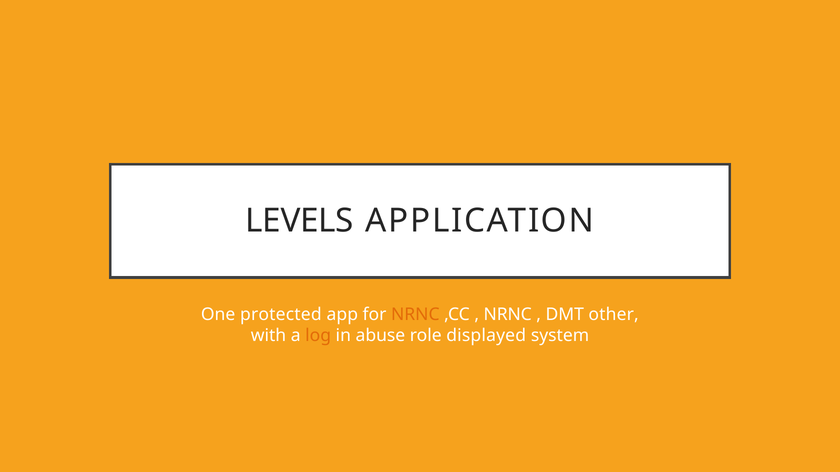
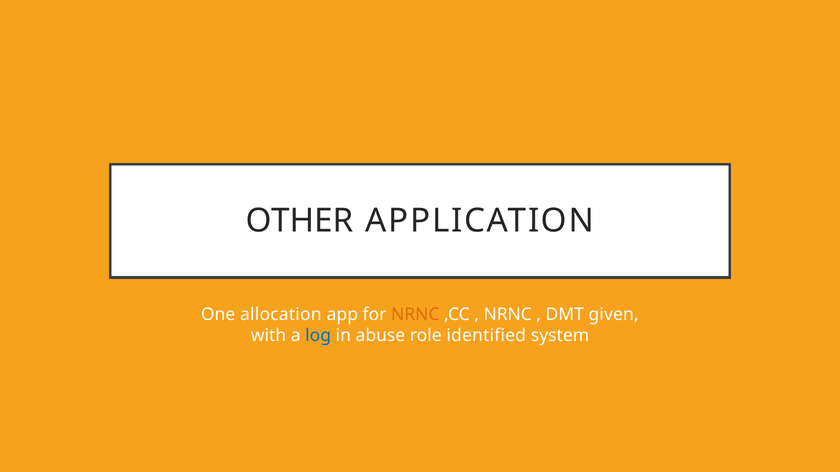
LEVELS: LEVELS -> OTHER
protected: protected -> allocation
other: other -> given
log colour: orange -> blue
displayed: displayed -> identified
